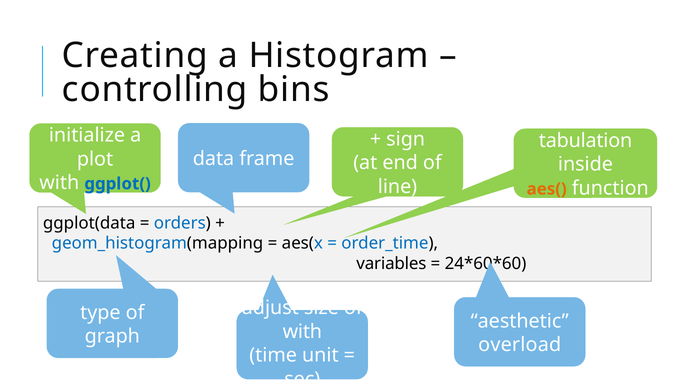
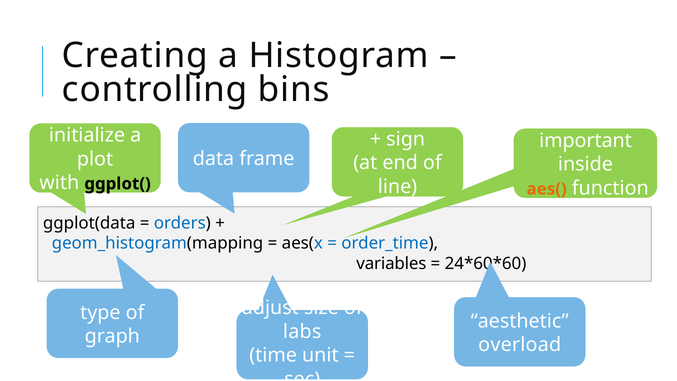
tabulation: tabulation -> important
ggplot( colour: blue -> black
with at (302, 331): with -> labs
